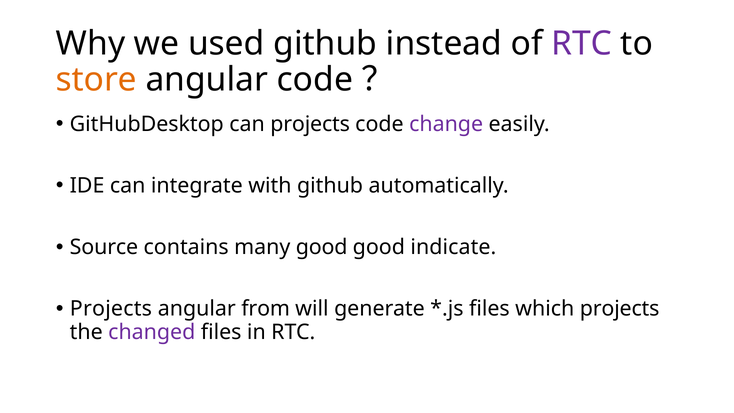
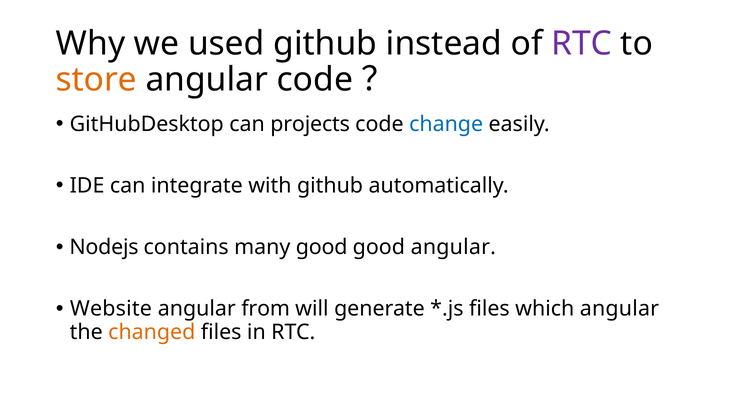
change colour: purple -> blue
Source: Source -> Nodejs
good indicate: indicate -> angular
Projects at (111, 309): Projects -> Website
which projects: projects -> angular
changed colour: purple -> orange
